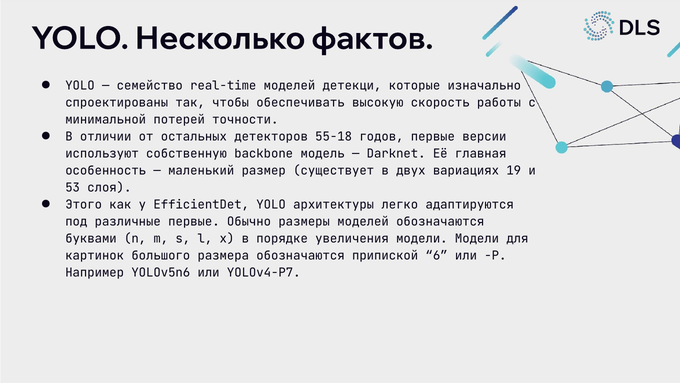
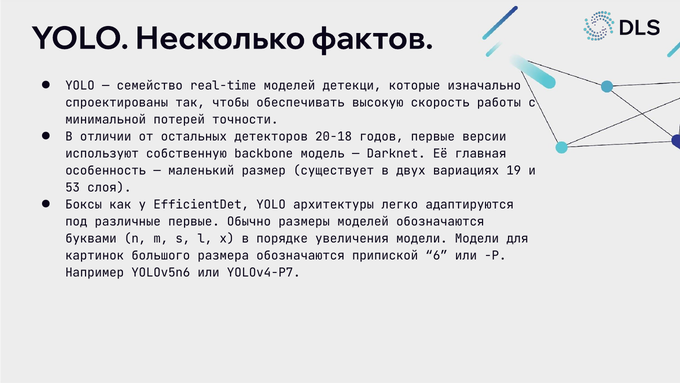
55-18: 55-18 -> 20-18
Этого: Этого -> Боксы
